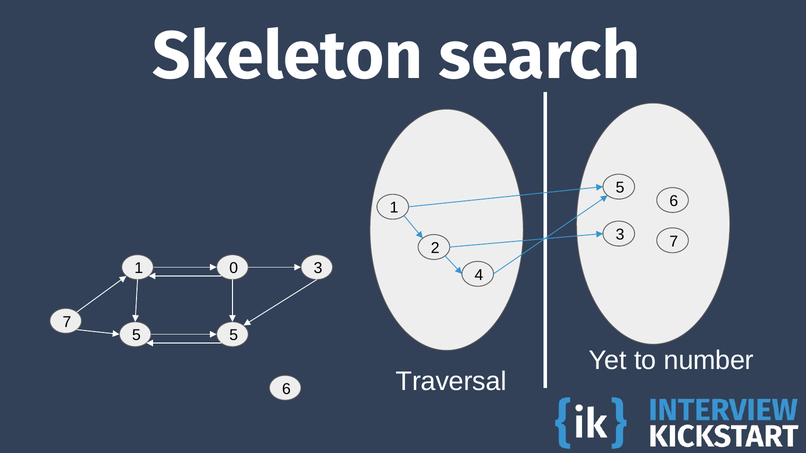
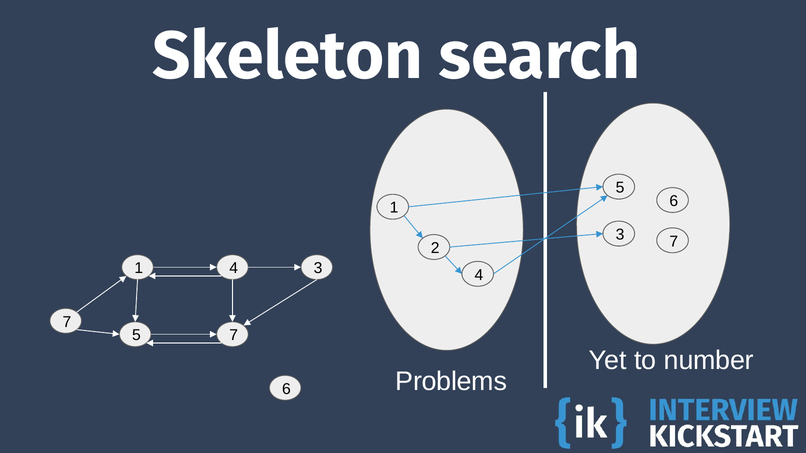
1 0: 0 -> 4
5 5: 5 -> 7
Traversal: Traversal -> Problems
